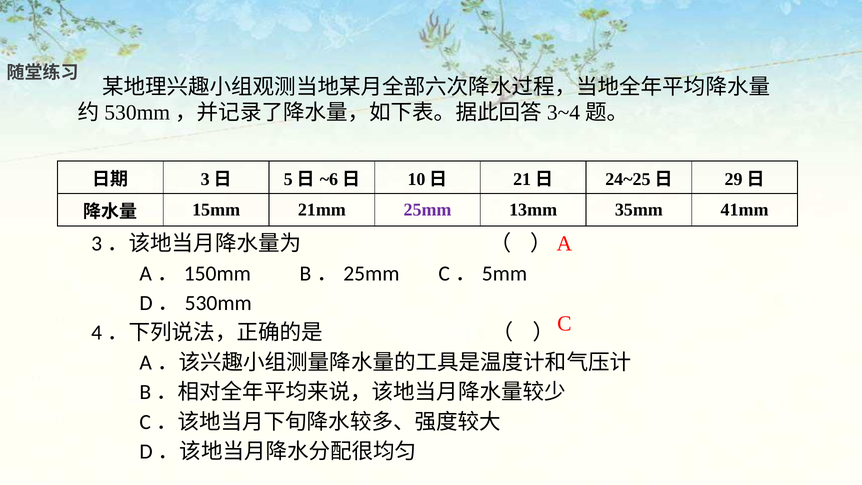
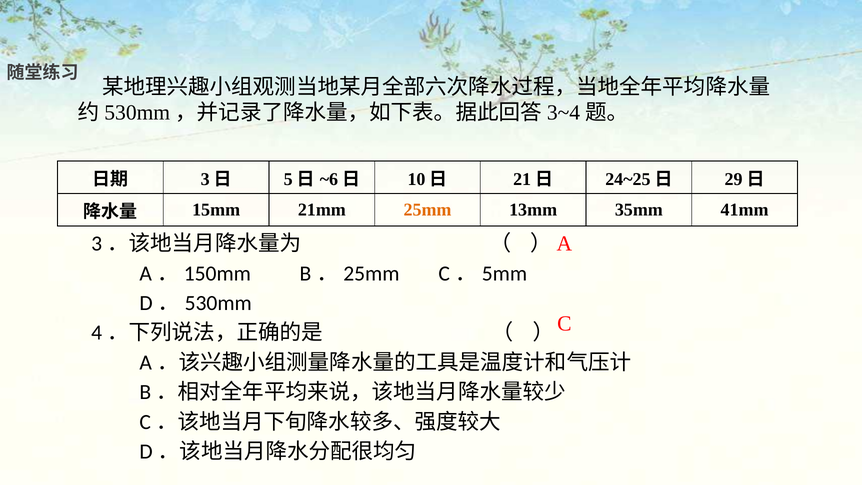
25mm colour: purple -> orange
